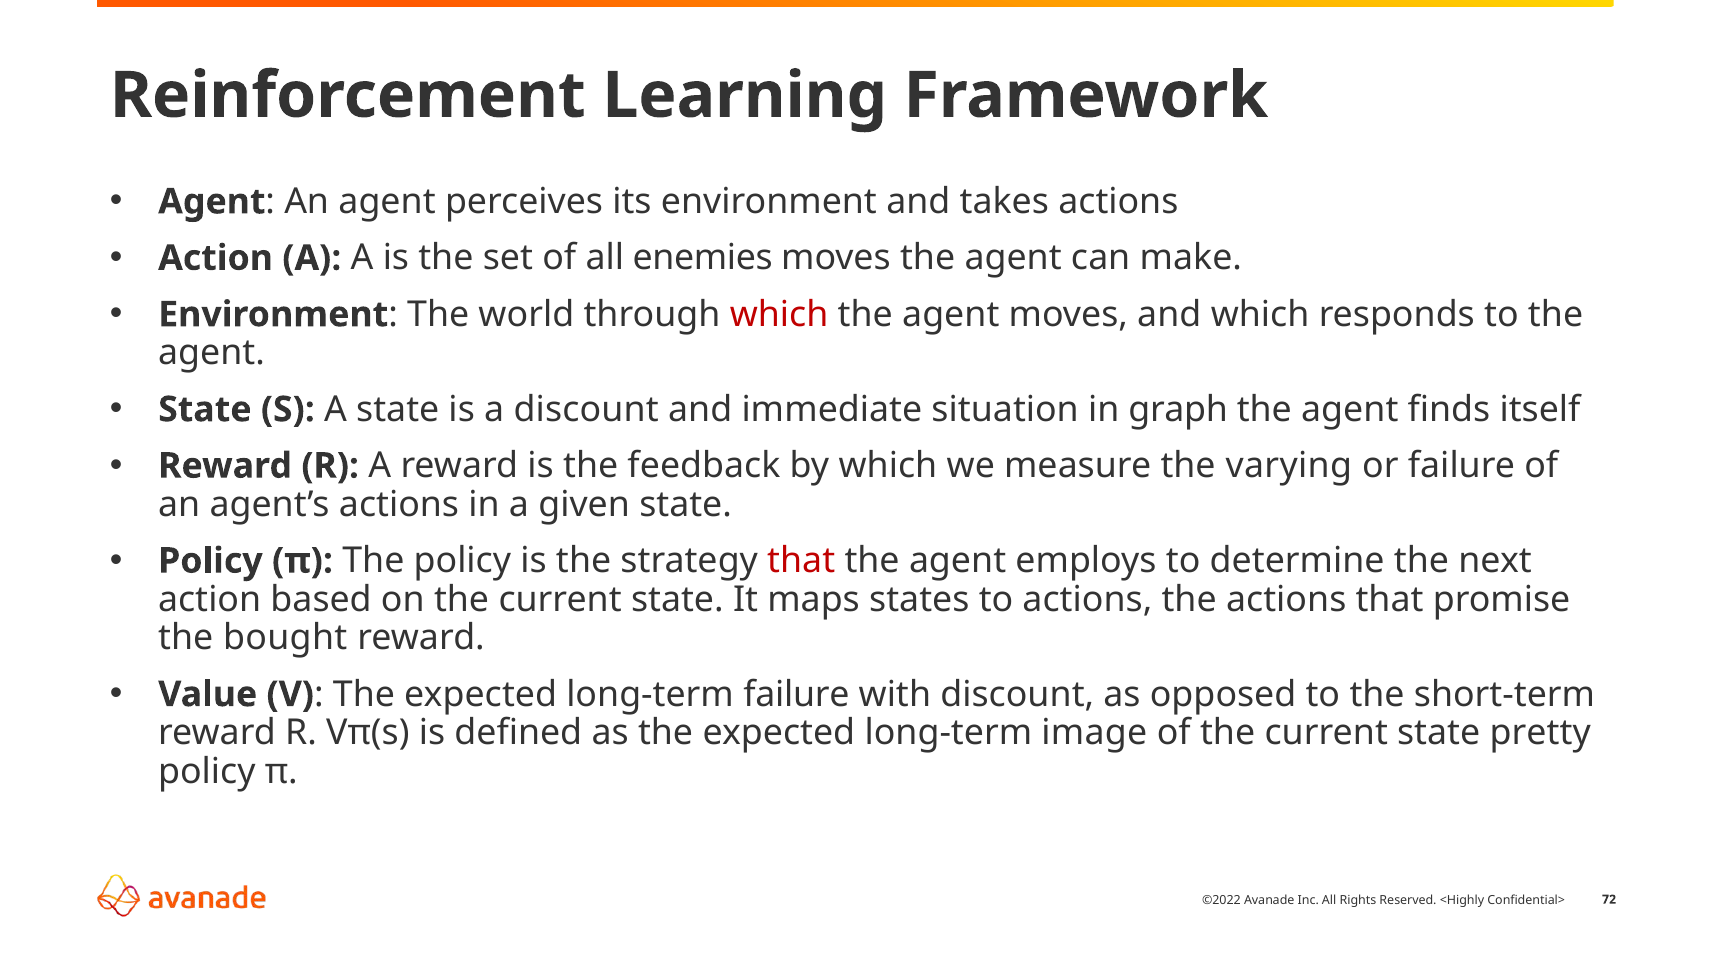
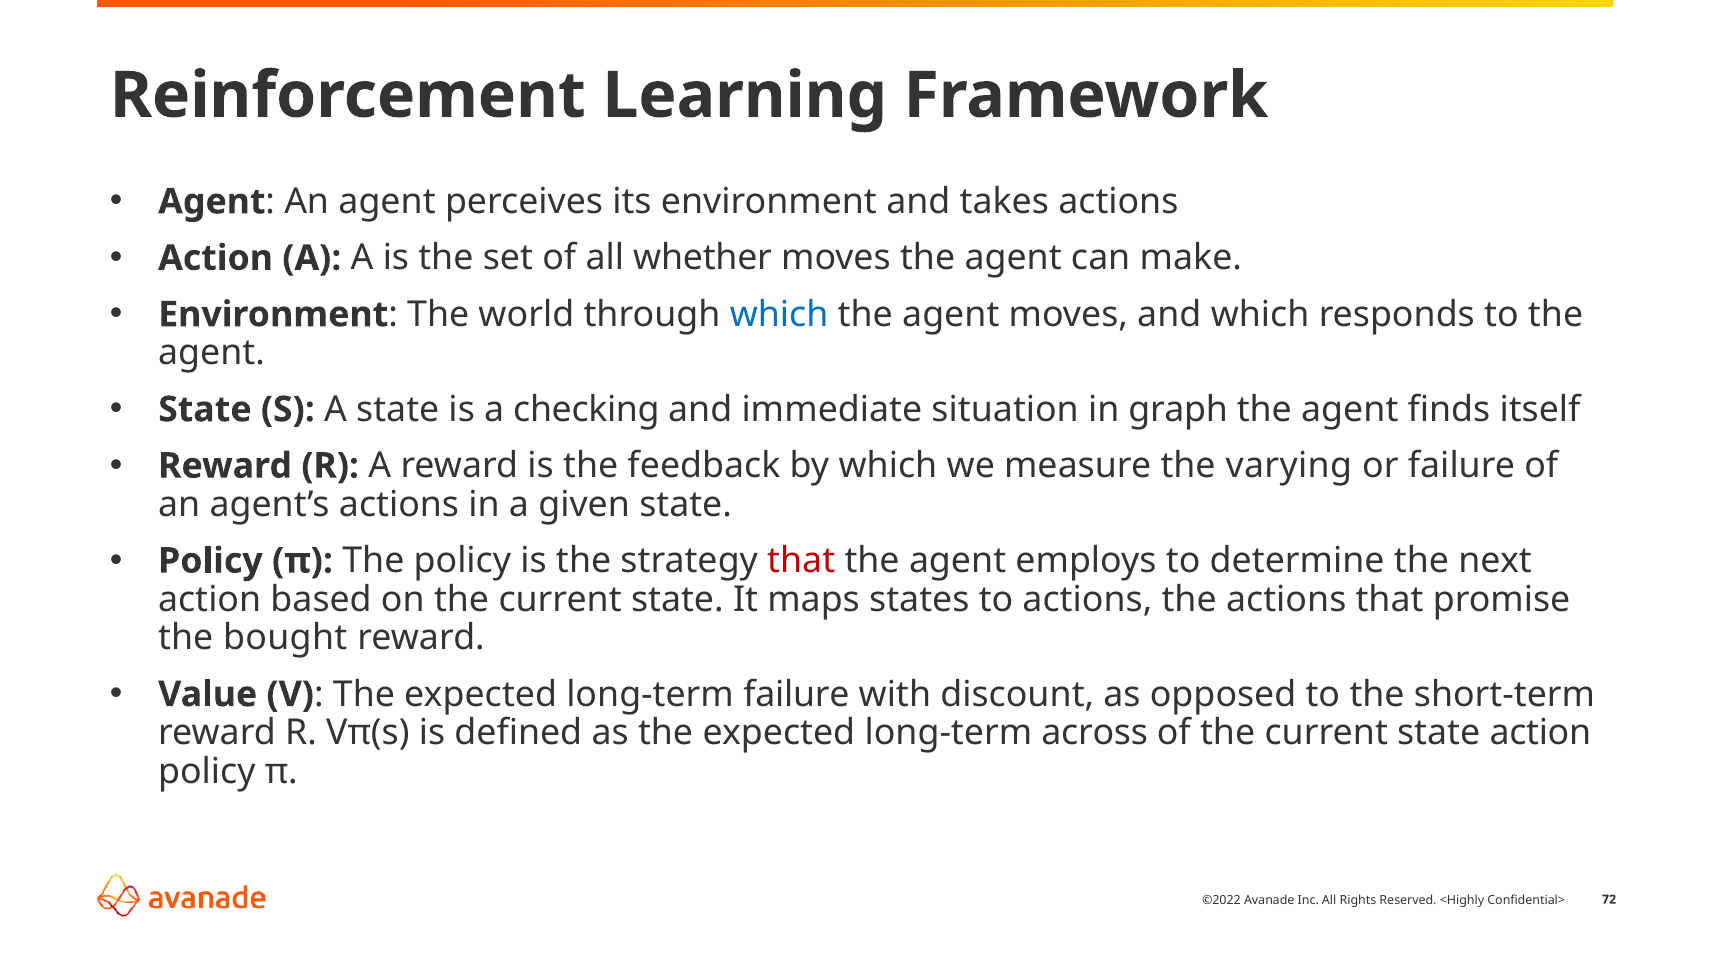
enemies: enemies -> whether
which at (779, 314) colour: red -> blue
a discount: discount -> checking
image: image -> across
state pretty: pretty -> action
